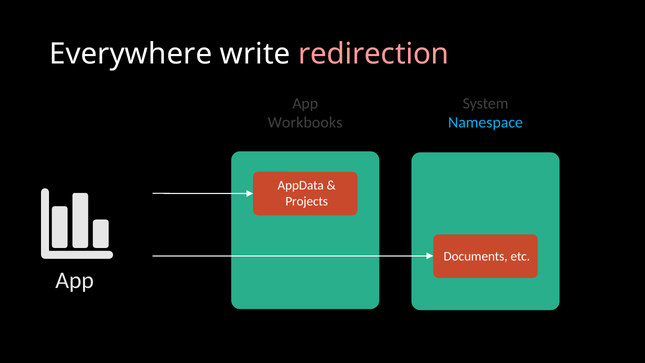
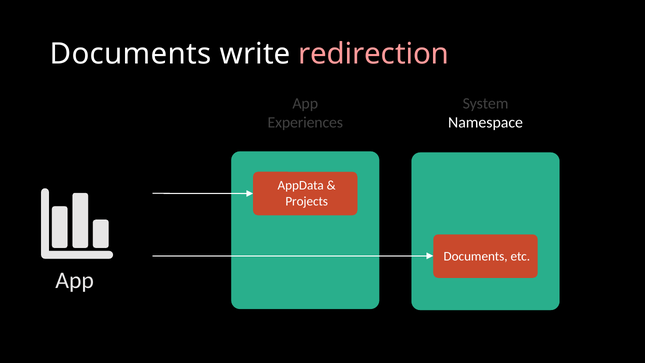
Everywhere at (131, 54): Everywhere -> Documents
Workbooks: Workbooks -> Experiences
Namespace colour: light blue -> white
